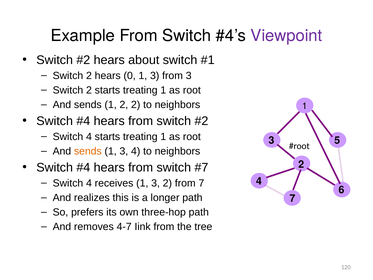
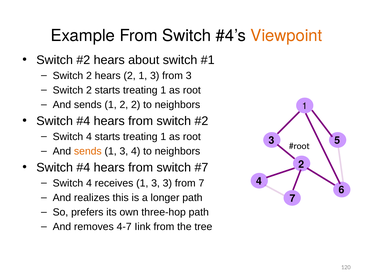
Viewpoint colour: purple -> orange
hears 0: 0 -> 2
3 2: 2 -> 3
